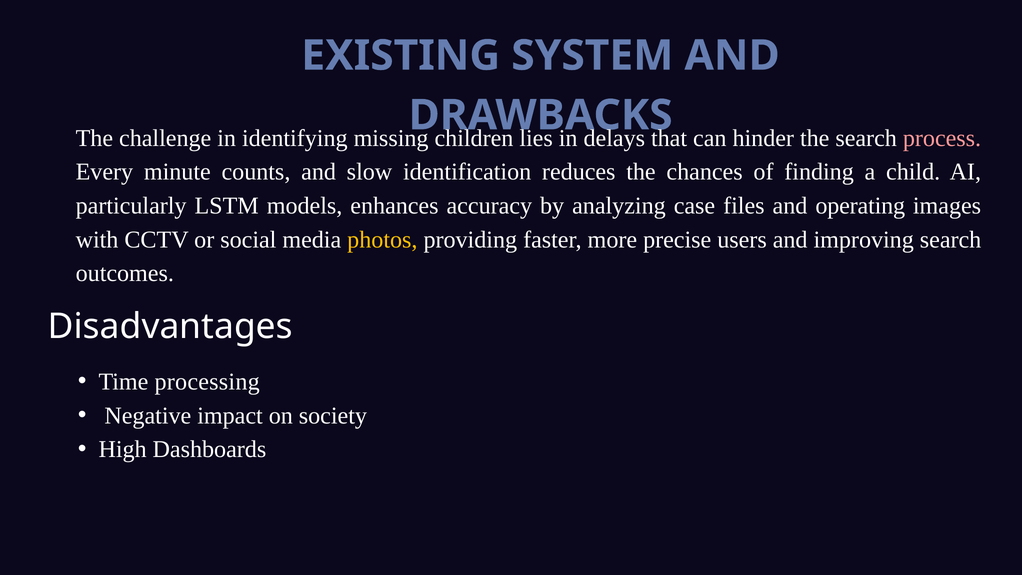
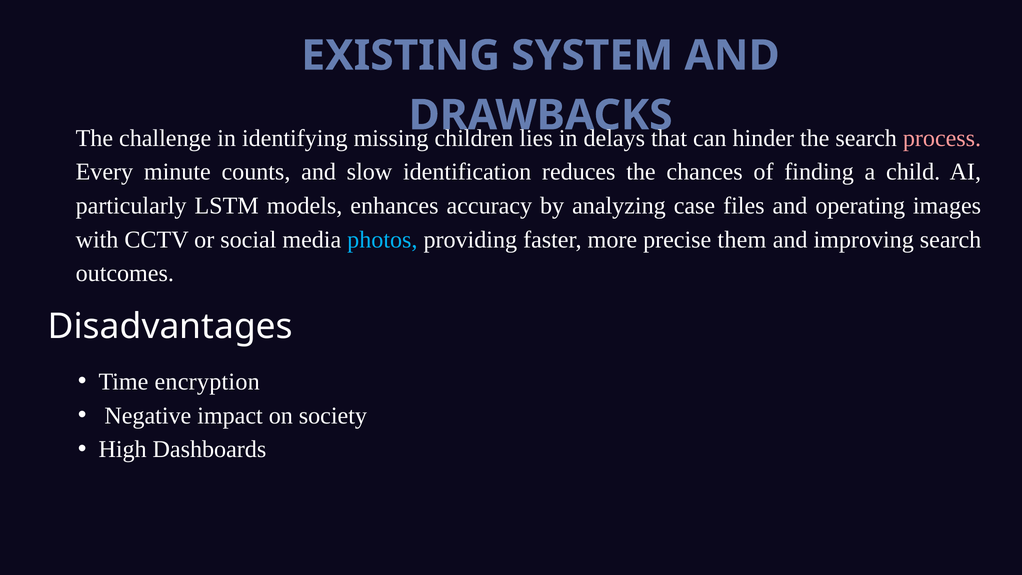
photos colour: yellow -> light blue
users: users -> them
processing: processing -> encryption
